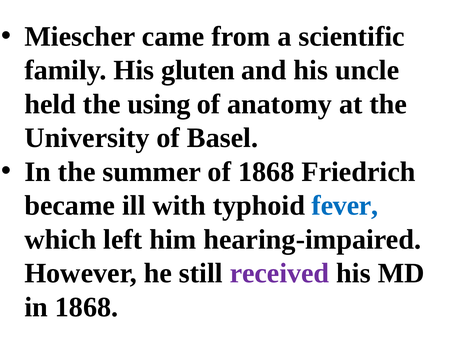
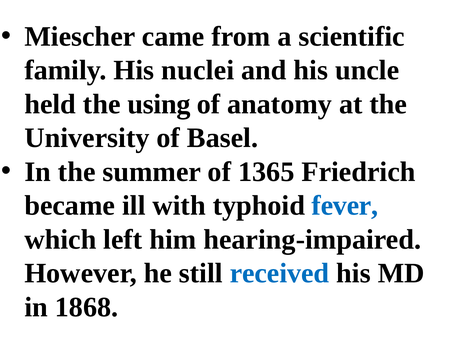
gluten: gluten -> nuclei
of 1868: 1868 -> 1365
received colour: purple -> blue
